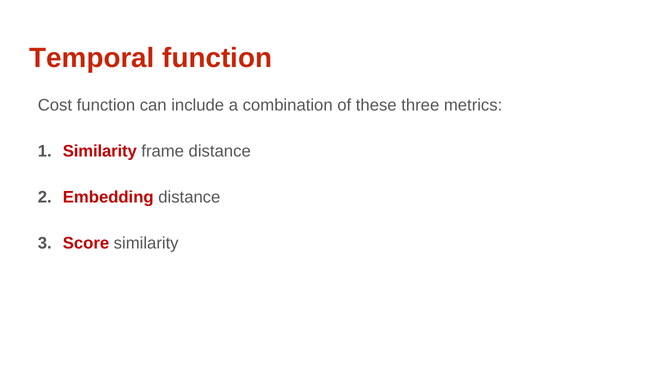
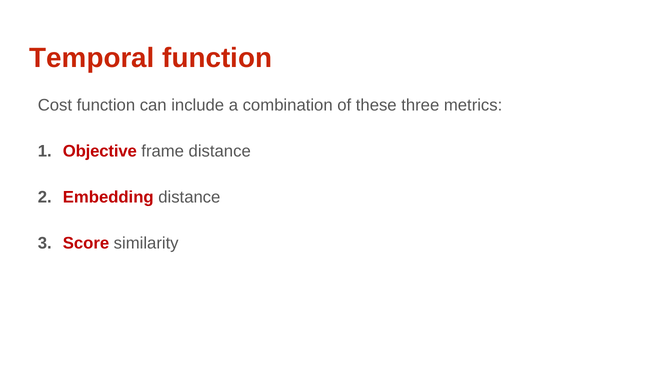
Similarity at (100, 151): Similarity -> Objective
